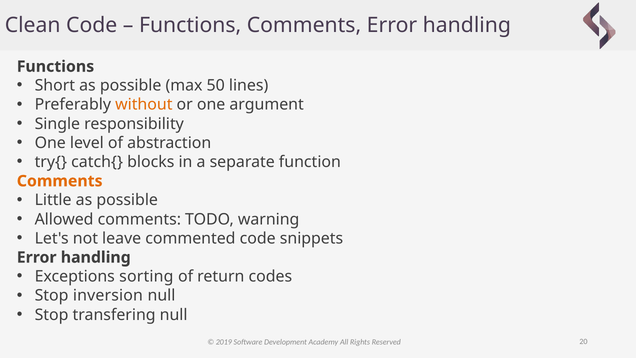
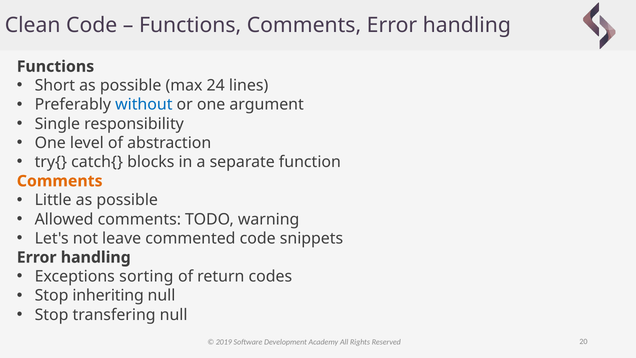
50: 50 -> 24
without colour: orange -> blue
inversion: inversion -> inheriting
